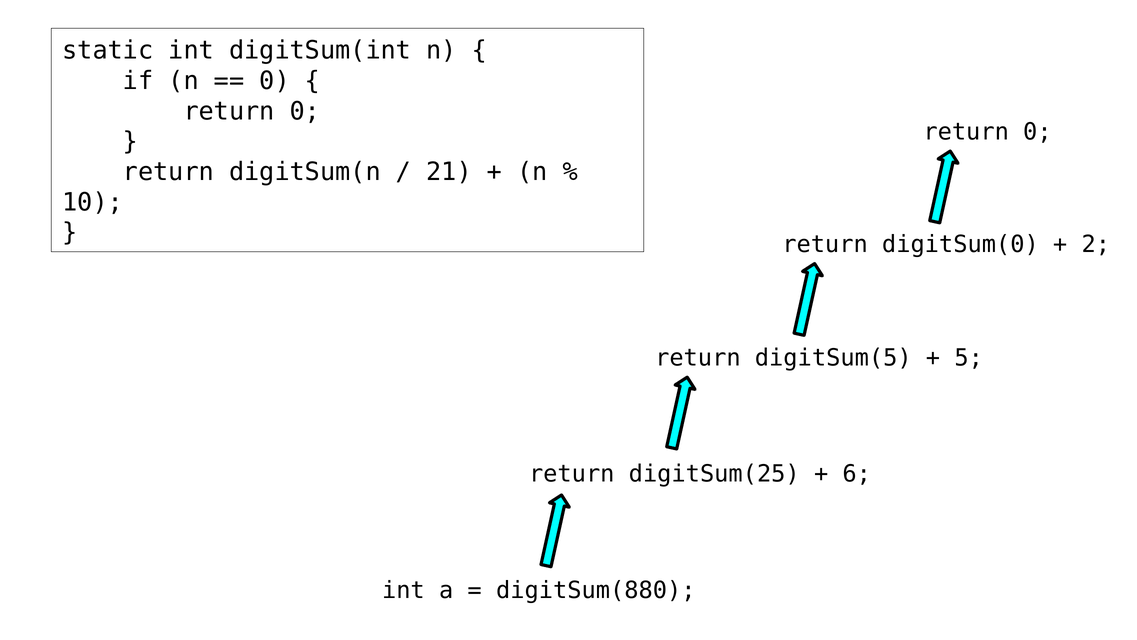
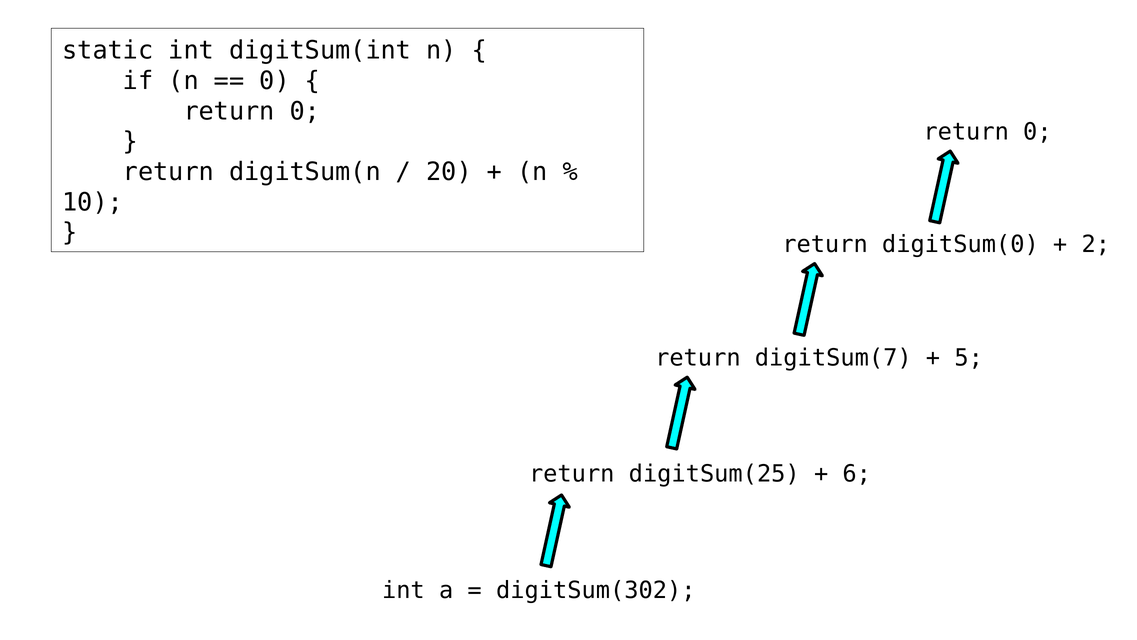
21: 21 -> 20
digitSum(5: digitSum(5 -> digitSum(7
digitSum(880: digitSum(880 -> digitSum(302
